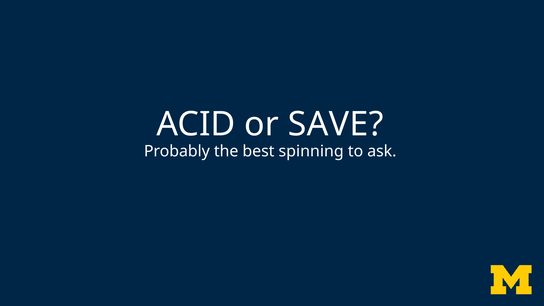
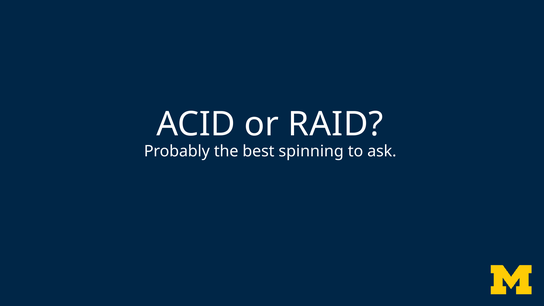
SAVE: SAVE -> RAID
